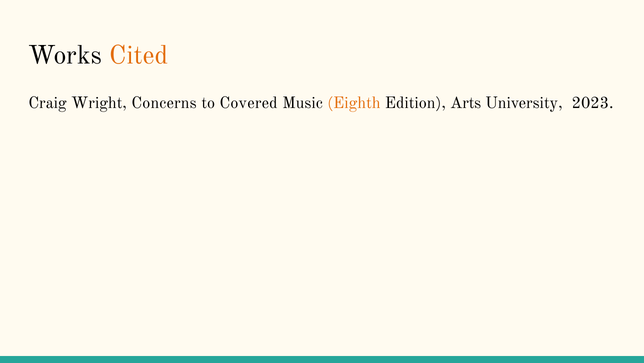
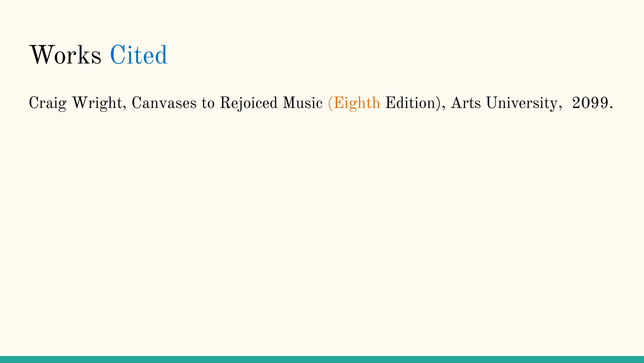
Cited colour: orange -> blue
Concerns: Concerns -> Canvases
Covered: Covered -> Rejoiced
2023: 2023 -> 2099
